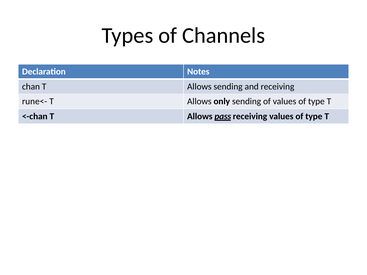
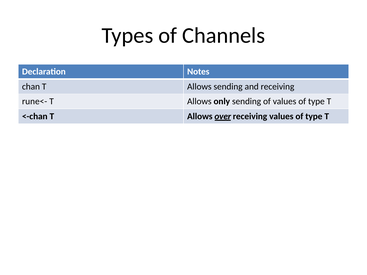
pass: pass -> over
